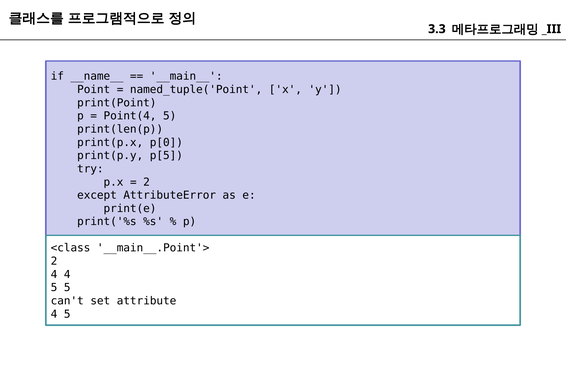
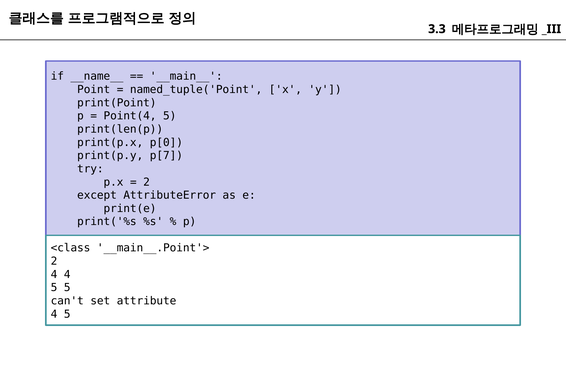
p[5: p[5 -> p[7
